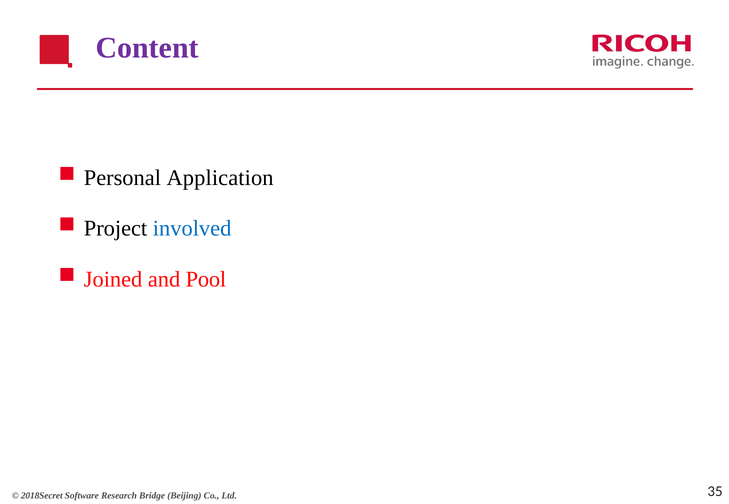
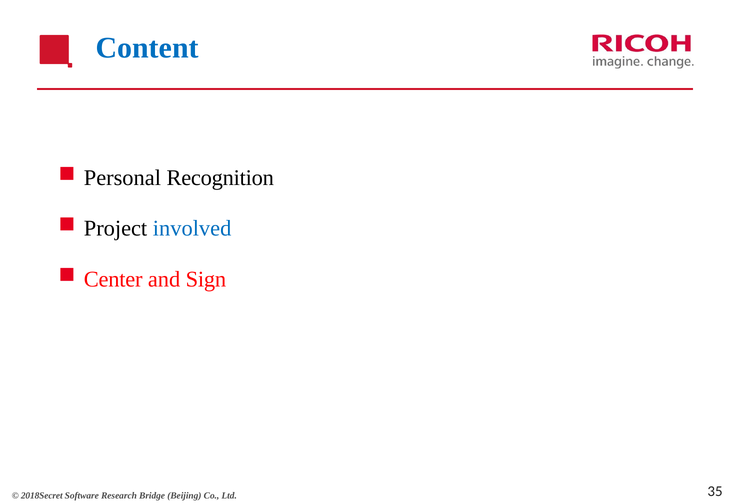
Content colour: purple -> blue
Application: Application -> Recognition
Joined: Joined -> Center
Pool: Pool -> Sign
